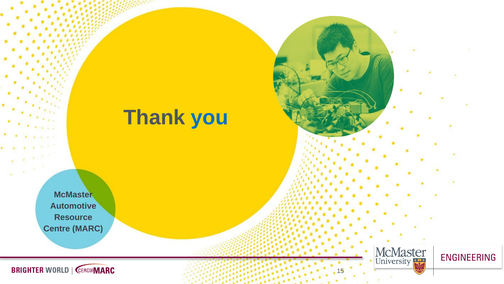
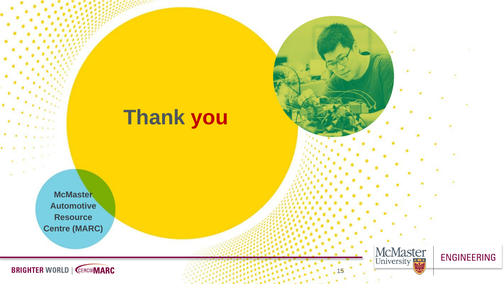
you colour: blue -> red
